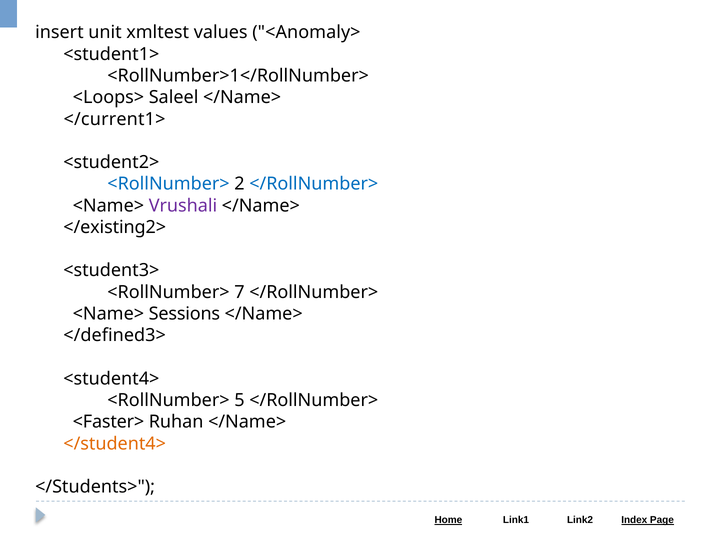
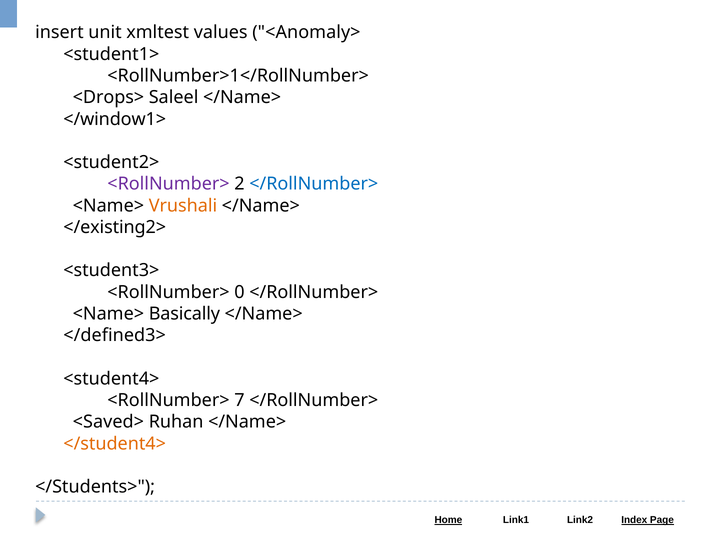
<Loops>: <Loops> -> <Drops>
</current1>: </current1> -> </window1>
<RollNumber> at (168, 184) colour: blue -> purple
Vrushali colour: purple -> orange
7: 7 -> 0
Sessions: Sessions -> Basically
5: 5 -> 7
<Faster>: <Faster> -> <Saved>
